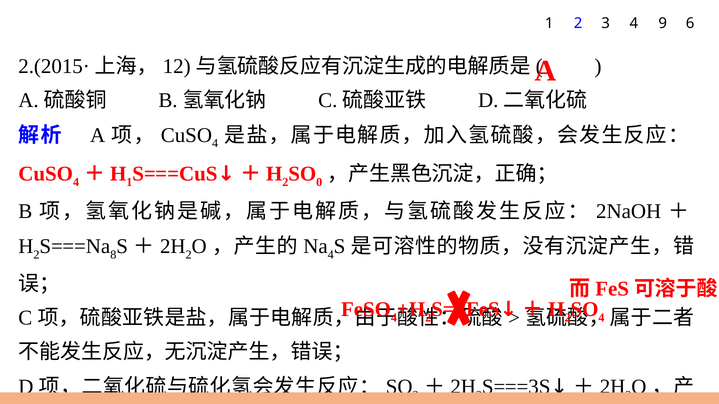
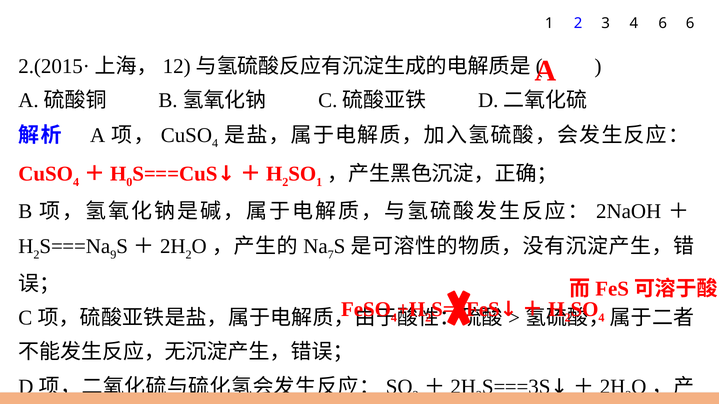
4 9: 9 -> 6
1 at (129, 182): 1 -> 0
0 at (319, 182): 0 -> 1
8: 8 -> 9
4 at (331, 255): 4 -> 7
